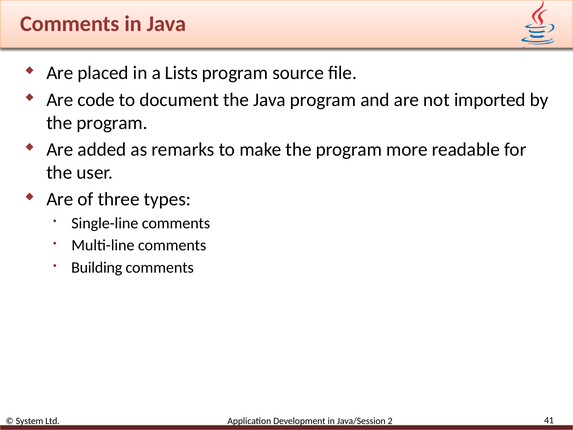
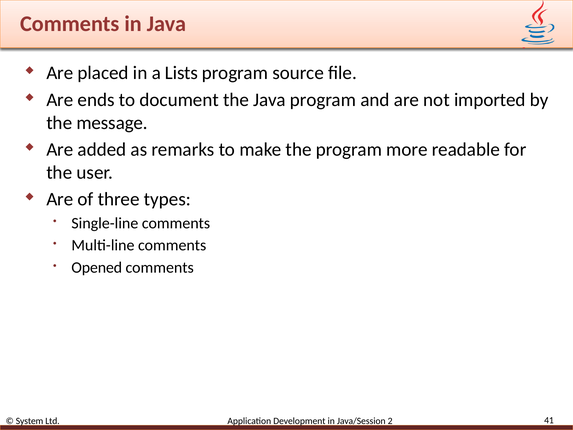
code: code -> ends
program at (112, 123): program -> message
Building: Building -> Opened
